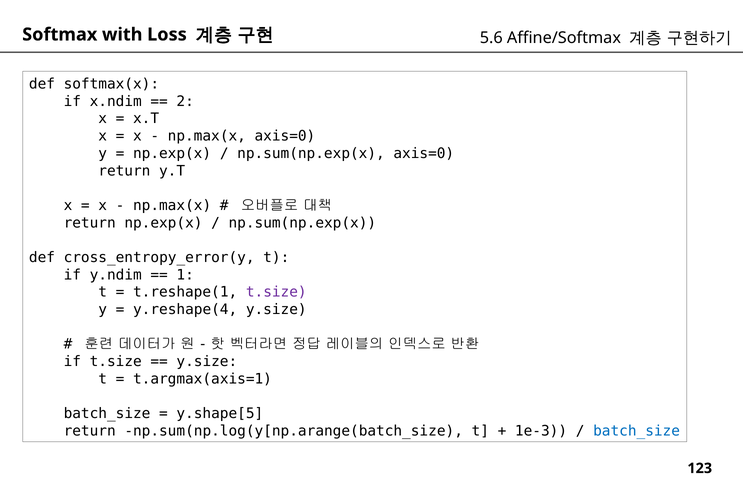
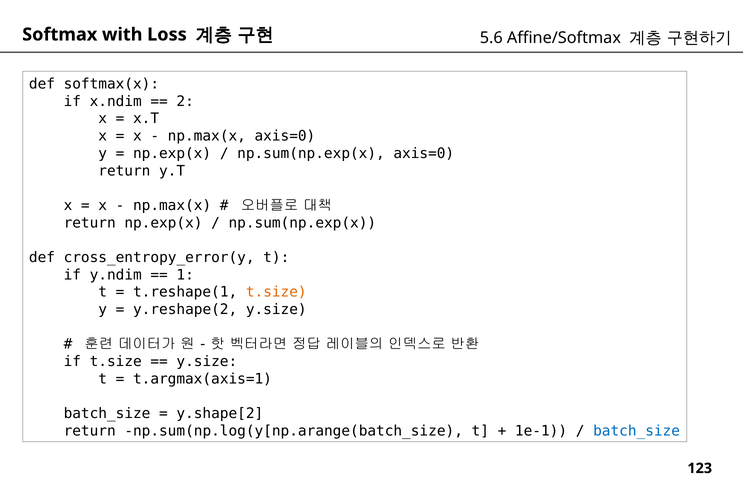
t.size at (276, 292) colour: purple -> orange
y.reshape(4: y.reshape(4 -> y.reshape(2
y.shape[5: y.shape[5 -> y.shape[2
1e-3: 1e-3 -> 1e-1
